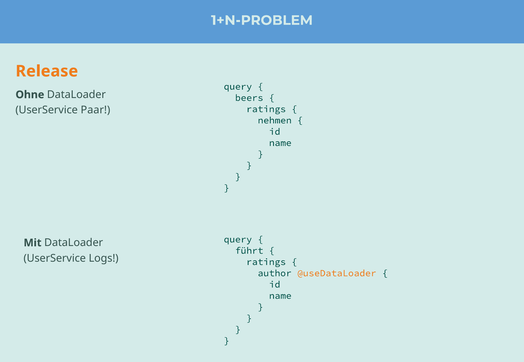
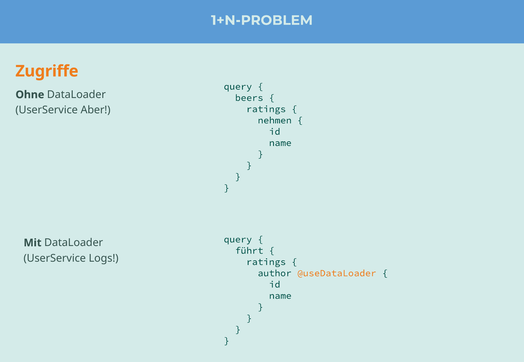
Release: Release -> Zugriffe
Paar: Paar -> Aber
